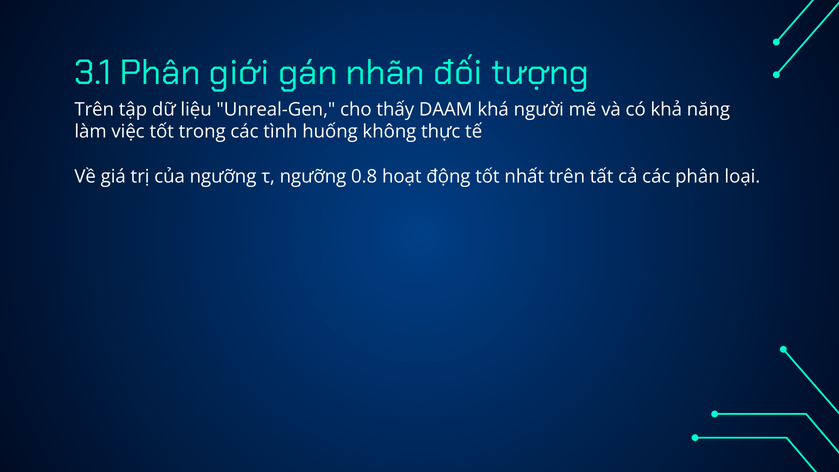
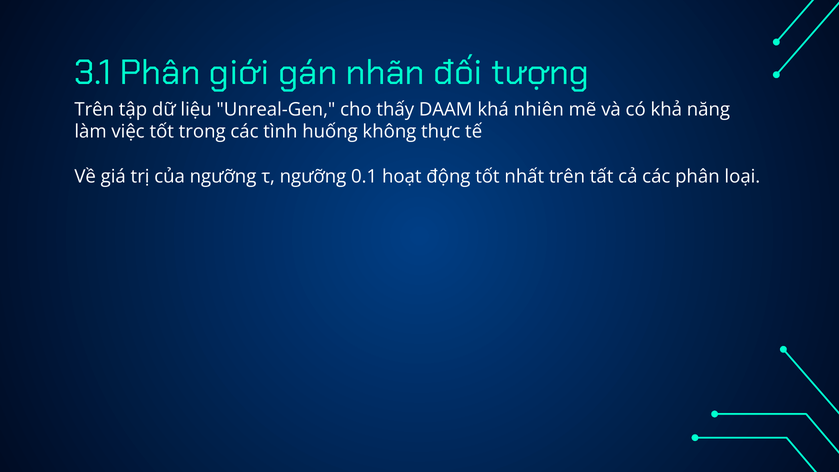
người: người -> nhiên
0.8: 0.8 -> 0.1
